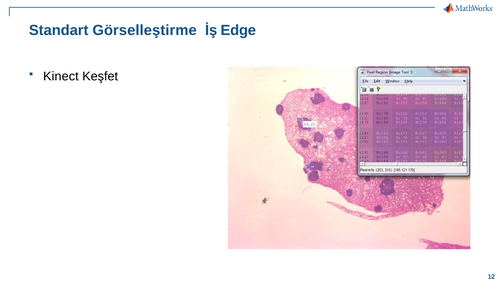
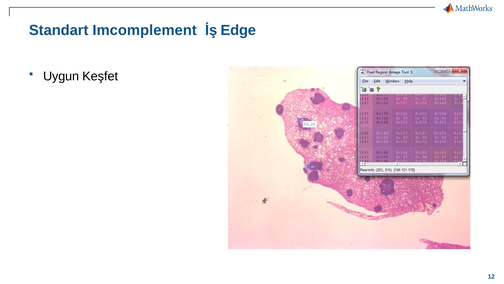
Görselleştirme: Görselleştirme -> Imcomplement
Kinect: Kinect -> Uygun
